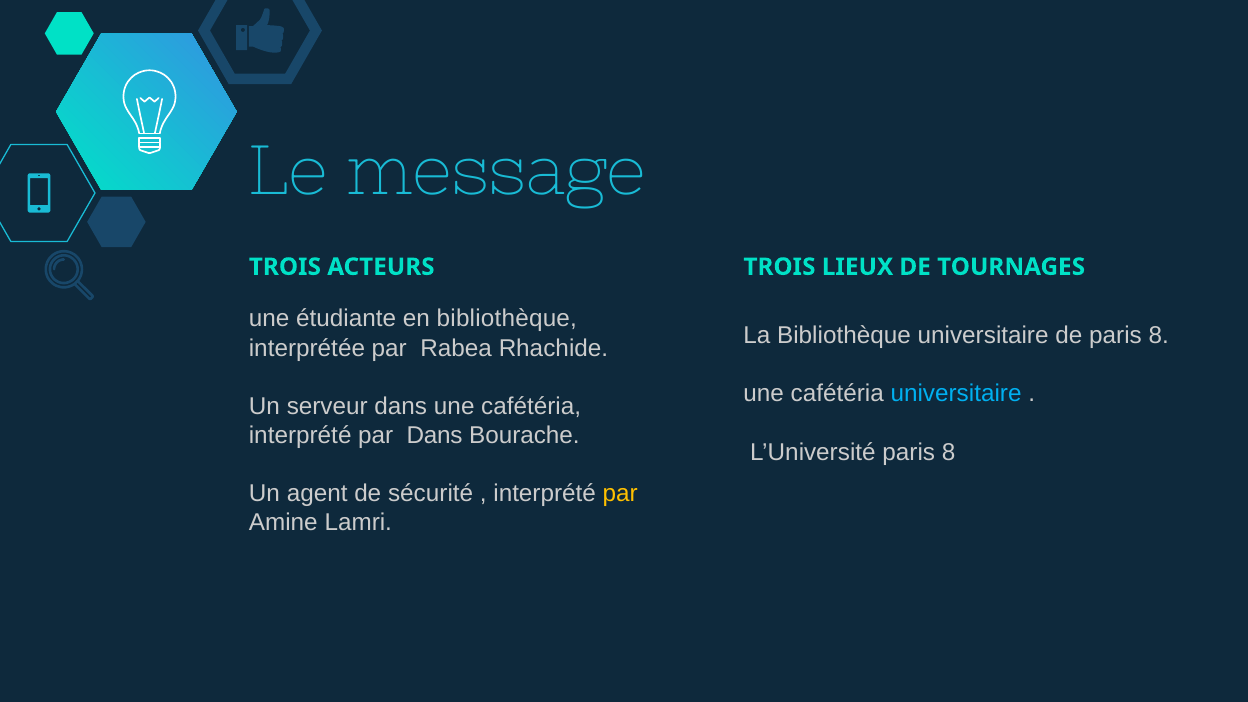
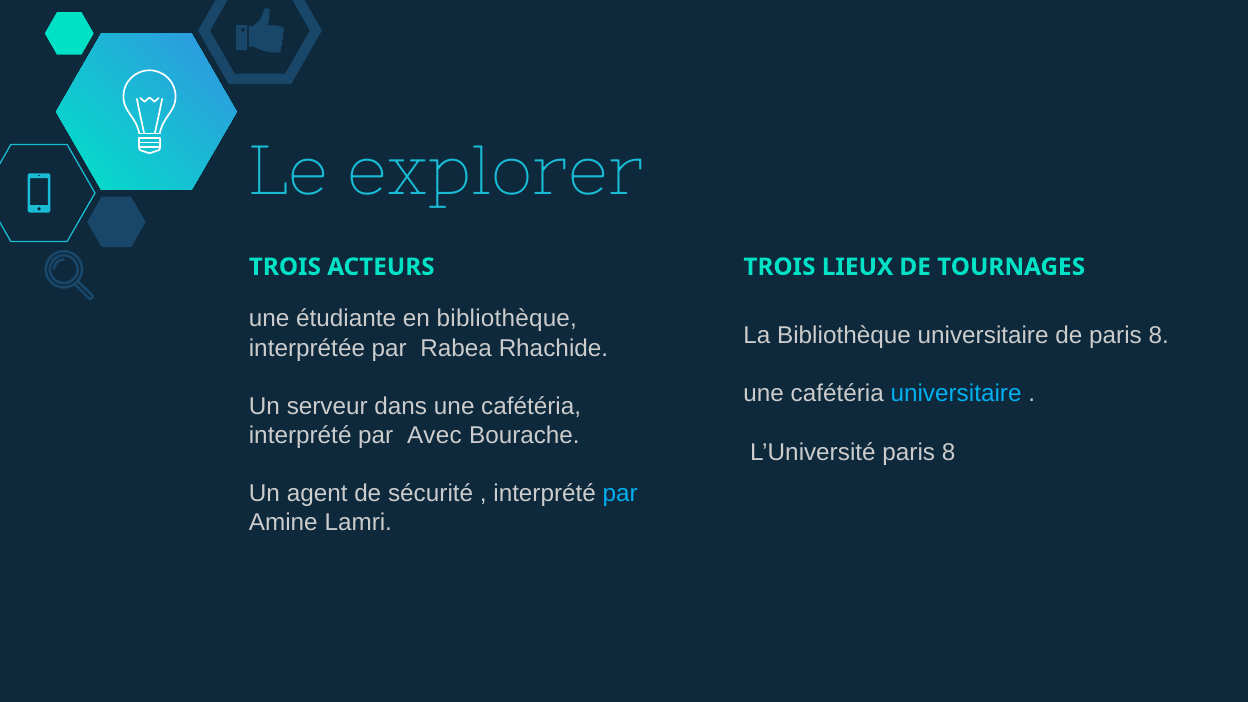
message: message -> explorer
par Dans: Dans -> Avec
par at (620, 494) colour: yellow -> light blue
